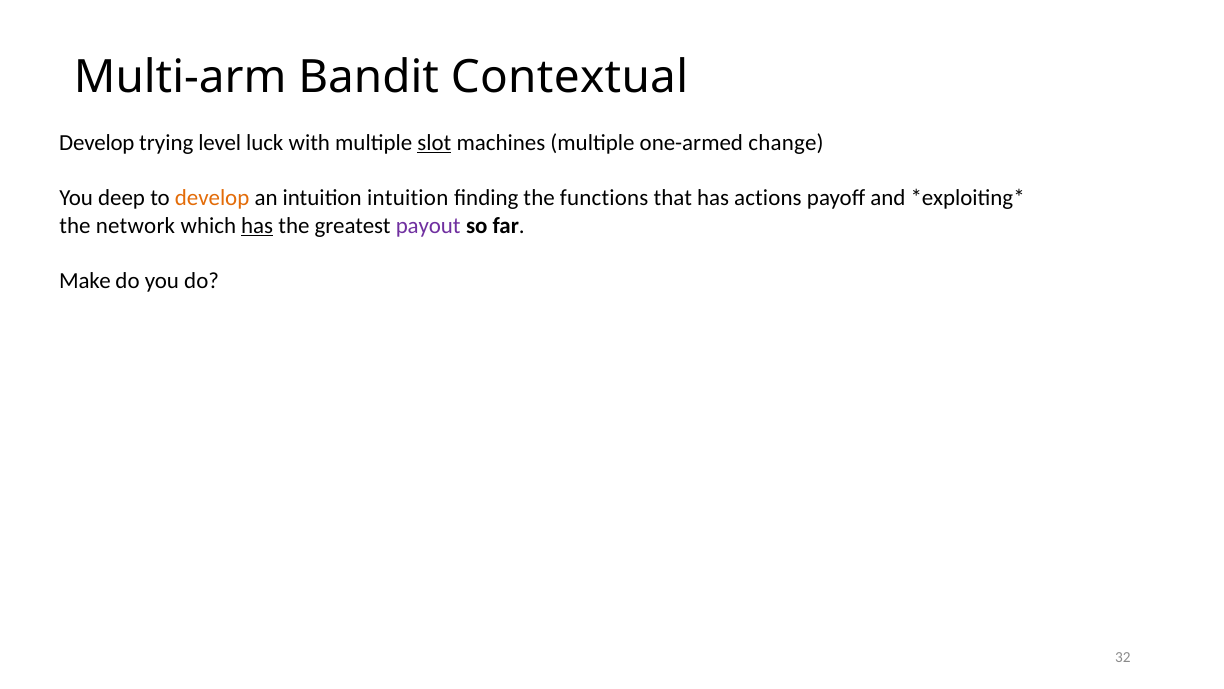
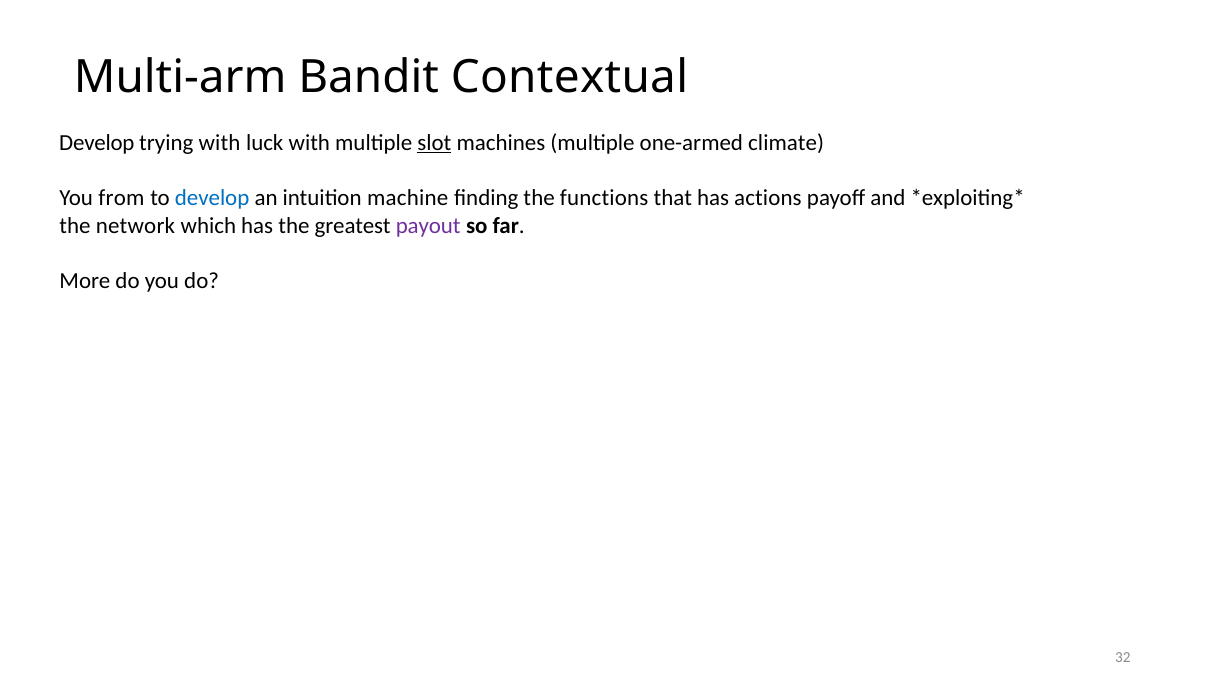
trying level: level -> with
change: change -> climate
deep: deep -> from
develop at (212, 198) colour: orange -> blue
intuition intuition: intuition -> machine
has at (257, 225) underline: present -> none
Make: Make -> More
